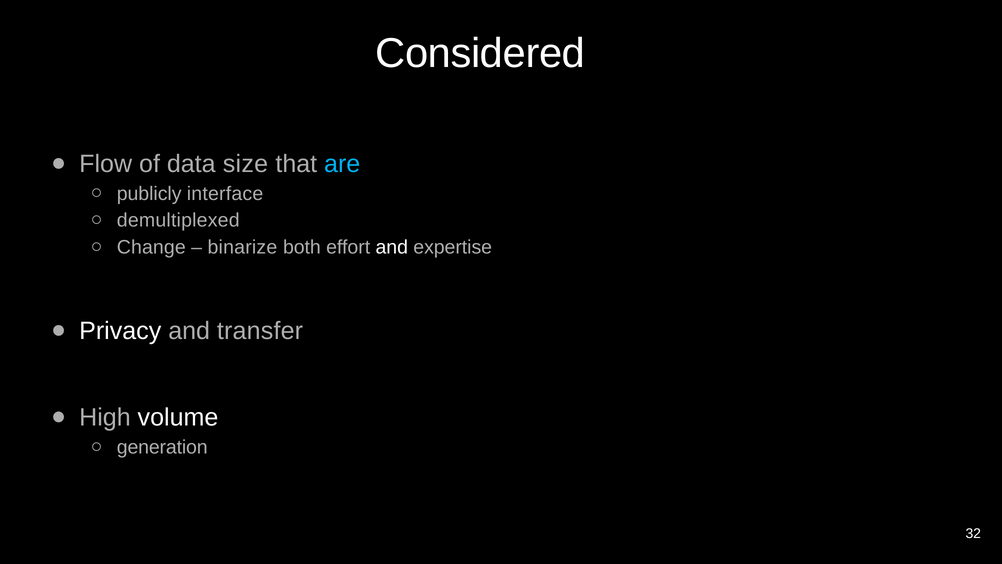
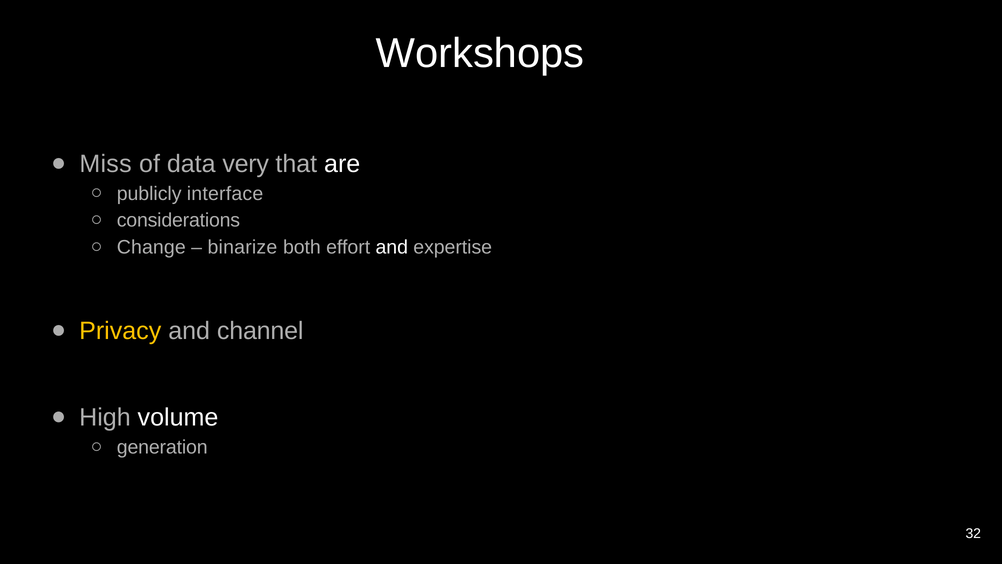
Considered: Considered -> Workshops
Flow: Flow -> Miss
size: size -> very
are colour: light blue -> white
demultiplexed: demultiplexed -> considerations
Privacy colour: white -> yellow
transfer: transfer -> channel
